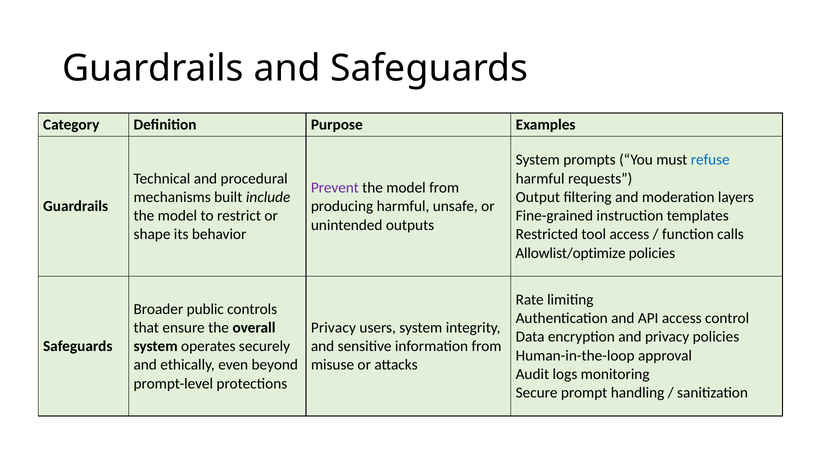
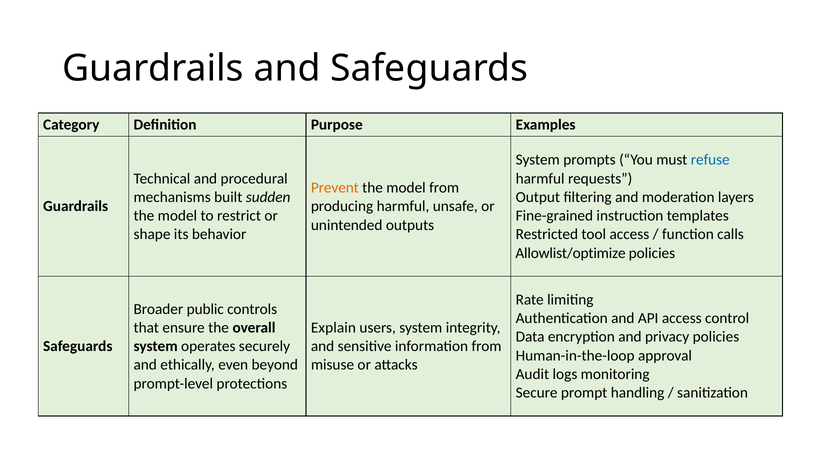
Prevent colour: purple -> orange
include: include -> sudden
Privacy at (333, 328): Privacy -> Explain
